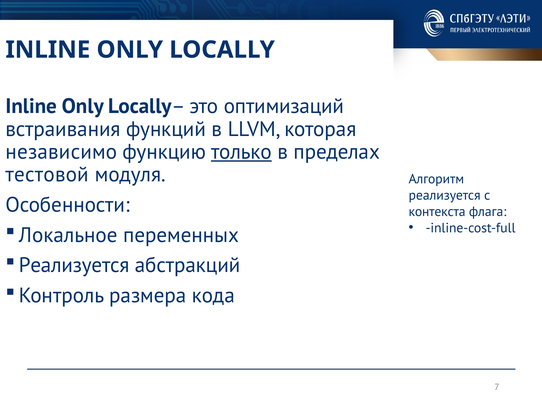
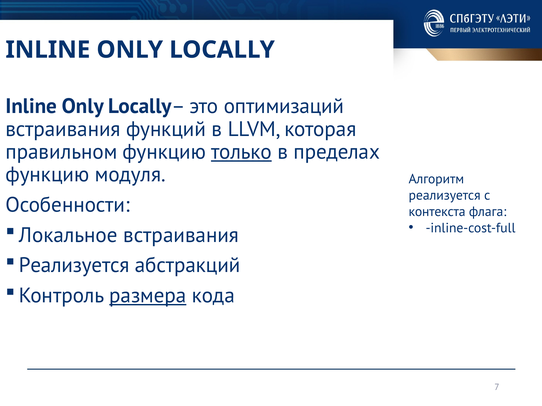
независимо: независимо -> правильном
тестовой at (47, 175): тестовой -> функцию
Локальное переменных: переменных -> встраивания
размера underline: none -> present
